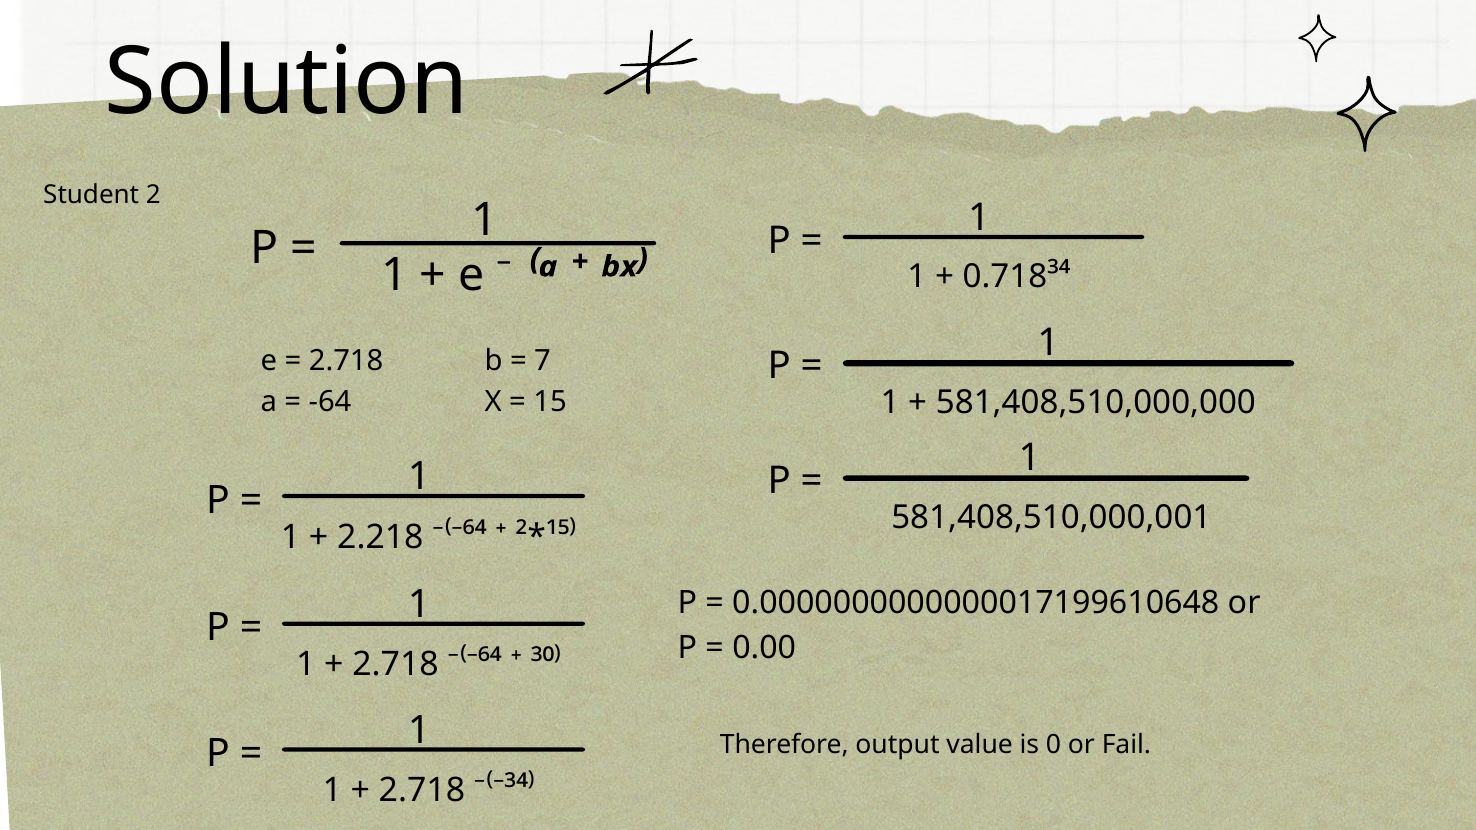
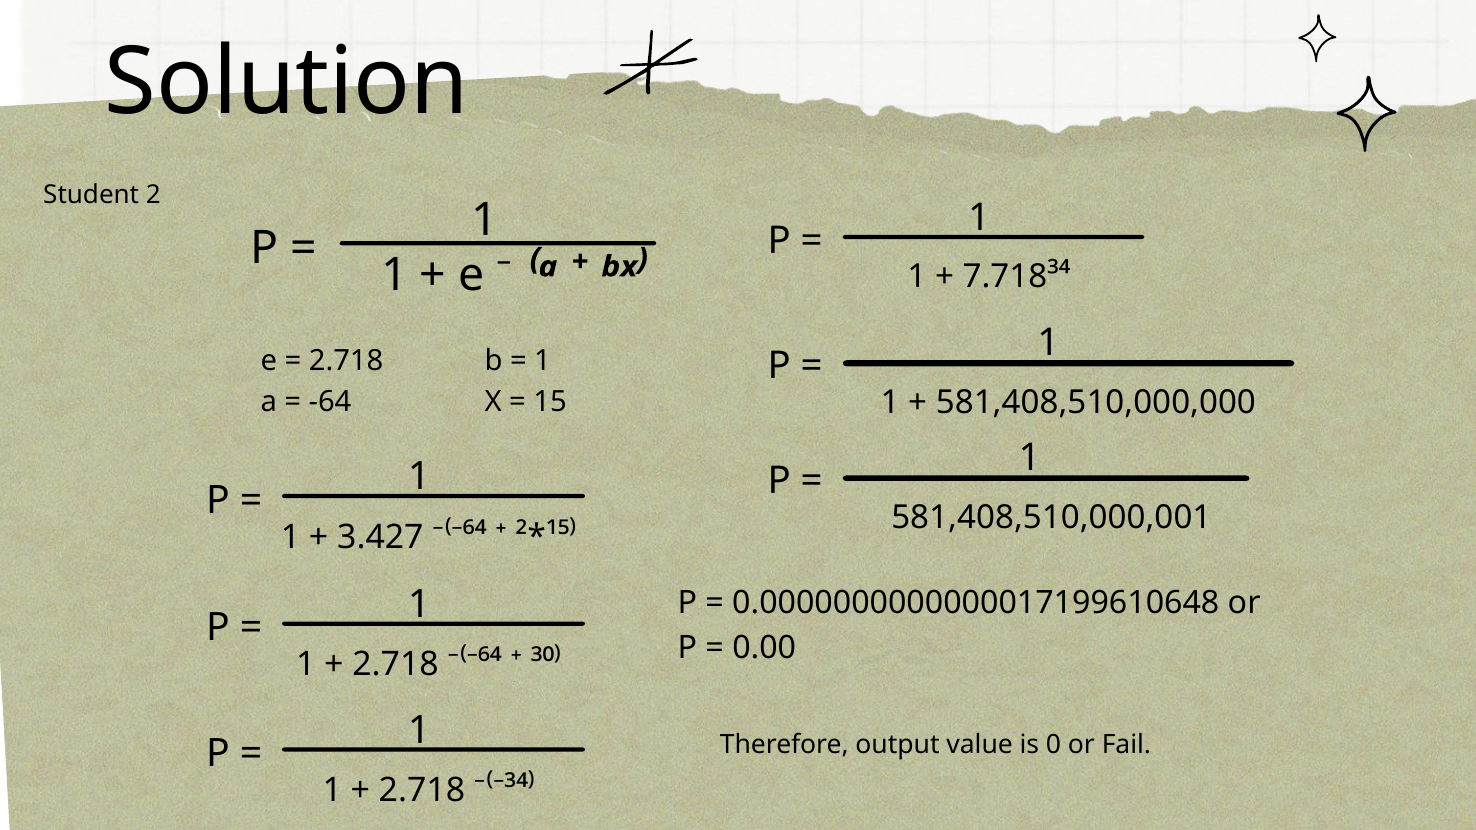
0.718³⁴: 0.718³⁴ -> 7.718³⁴
7 at (543, 361): 7 -> 1
2.218: 2.218 -> 3.427
